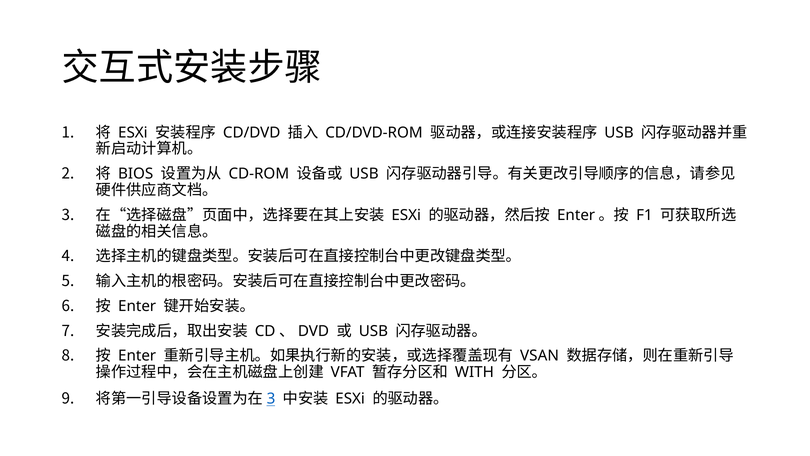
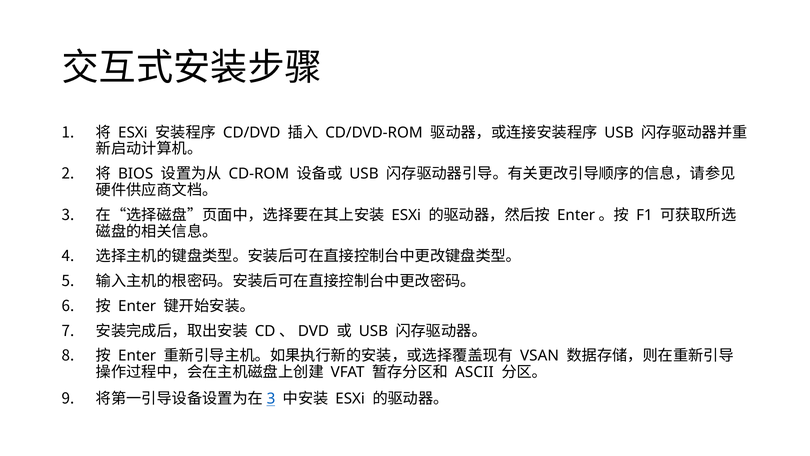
WITH: WITH -> ASCII
